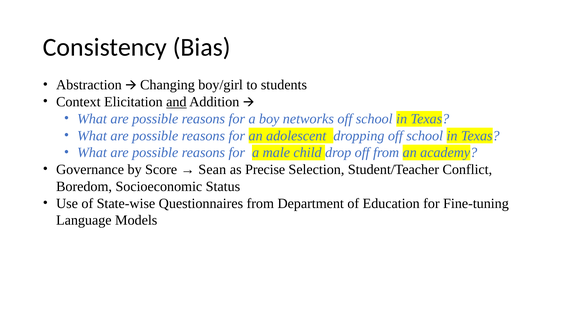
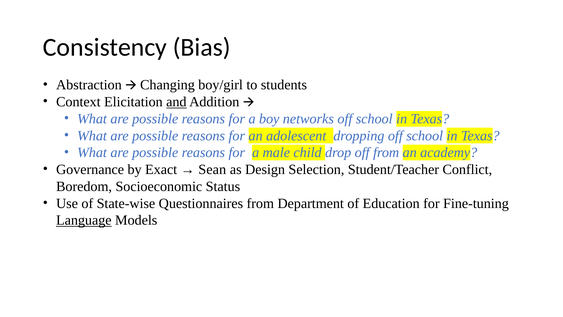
Score: Score -> Exact
Precise: Precise -> Design
Language underline: none -> present
